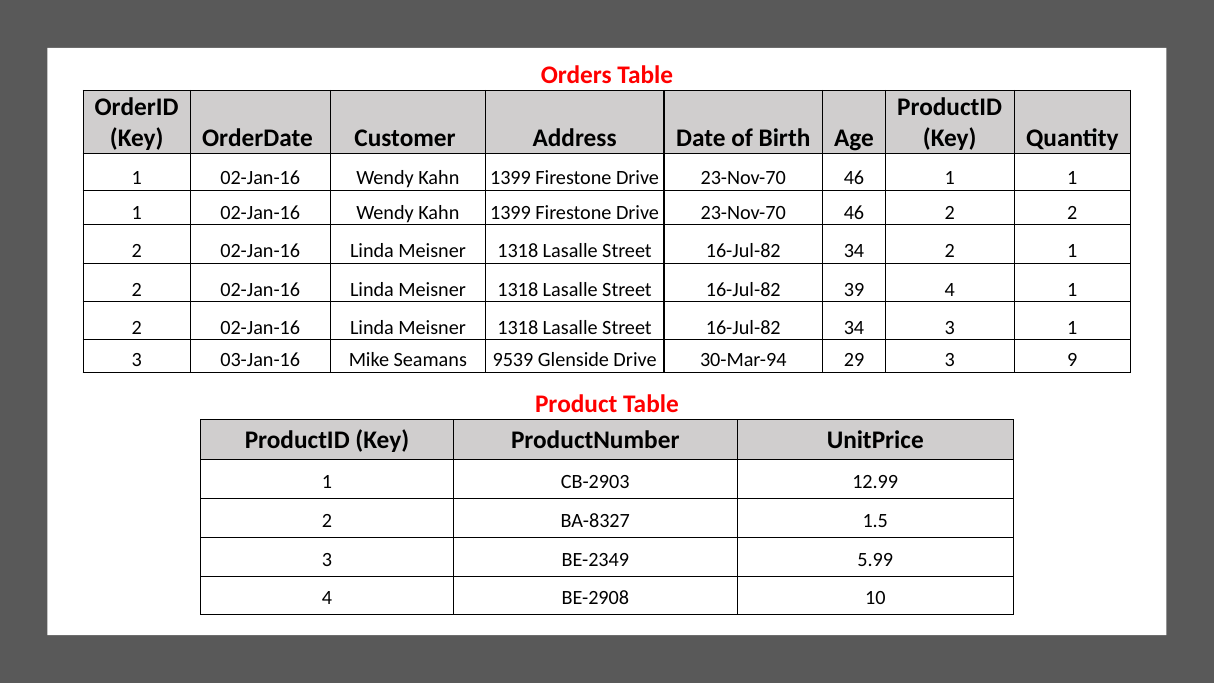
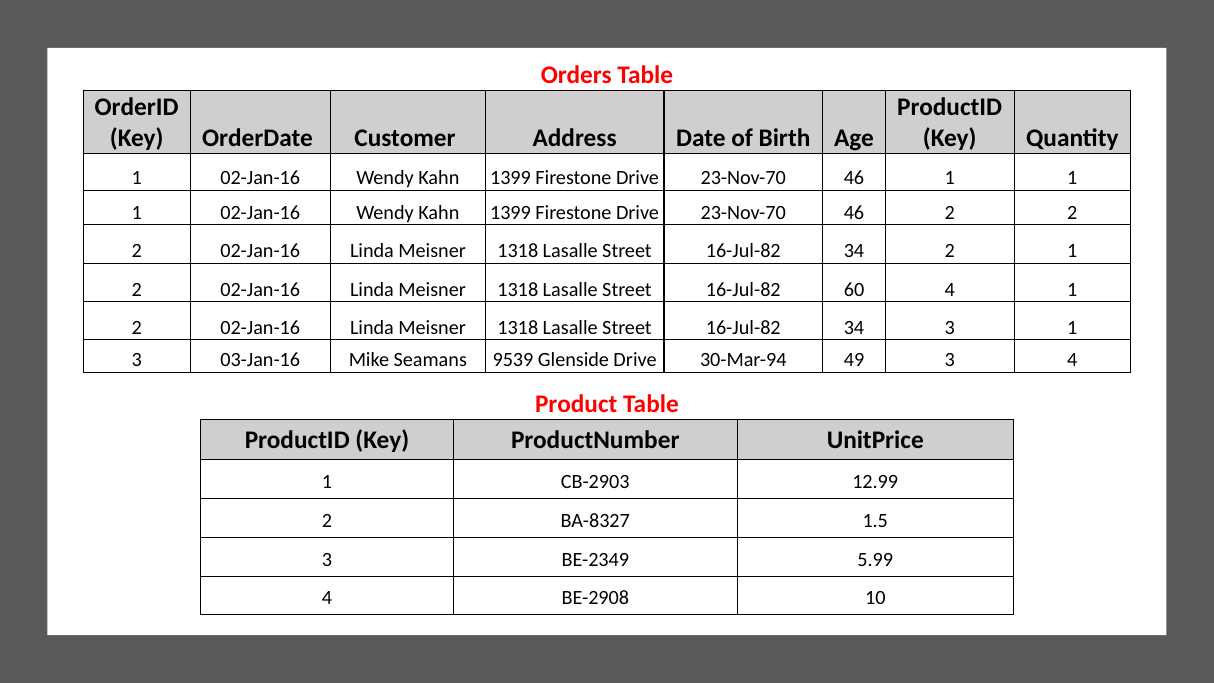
39: 39 -> 60
29: 29 -> 49
3 9: 9 -> 4
